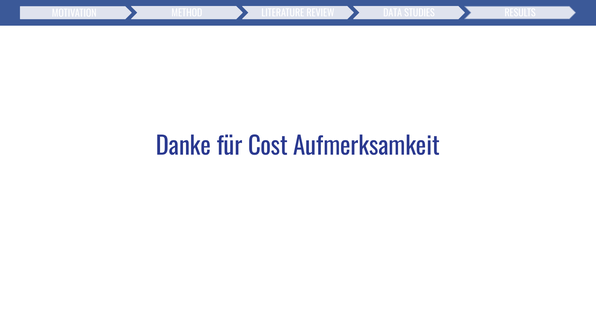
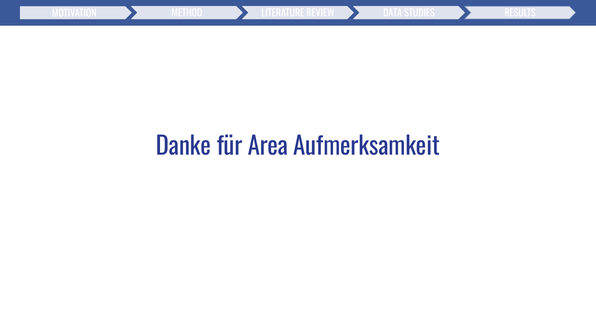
Cost: Cost -> Area
